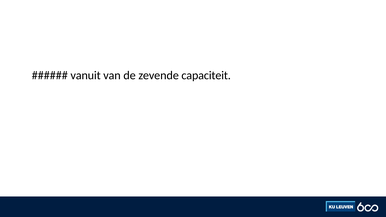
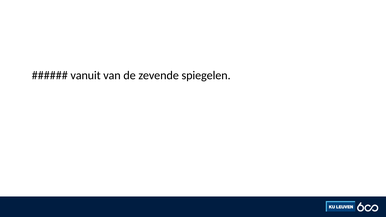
capaciteit: capaciteit -> spiegelen
